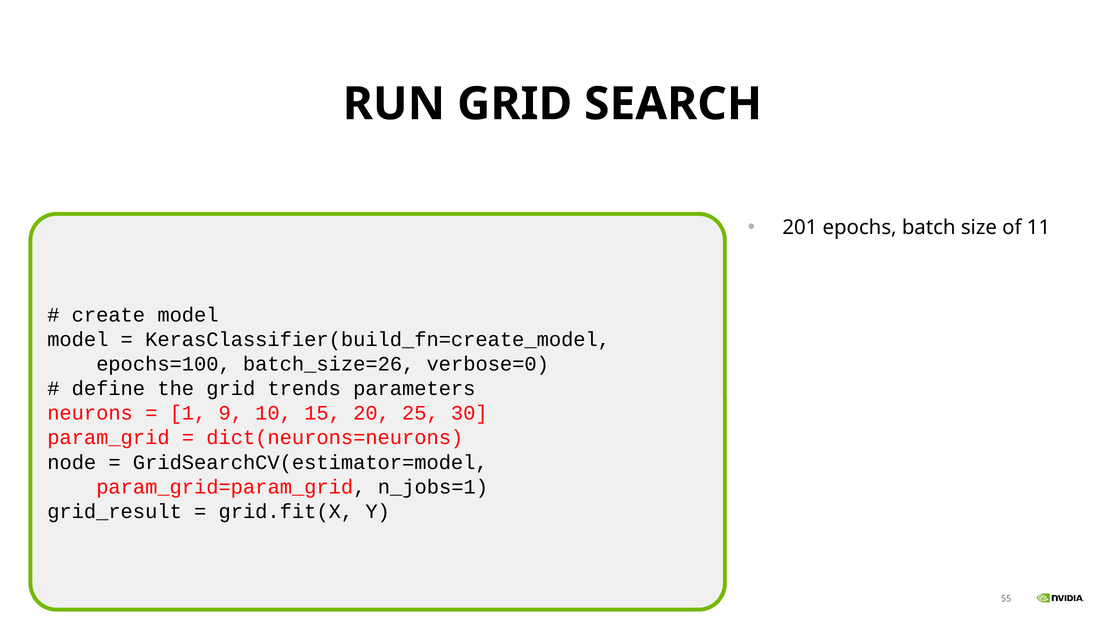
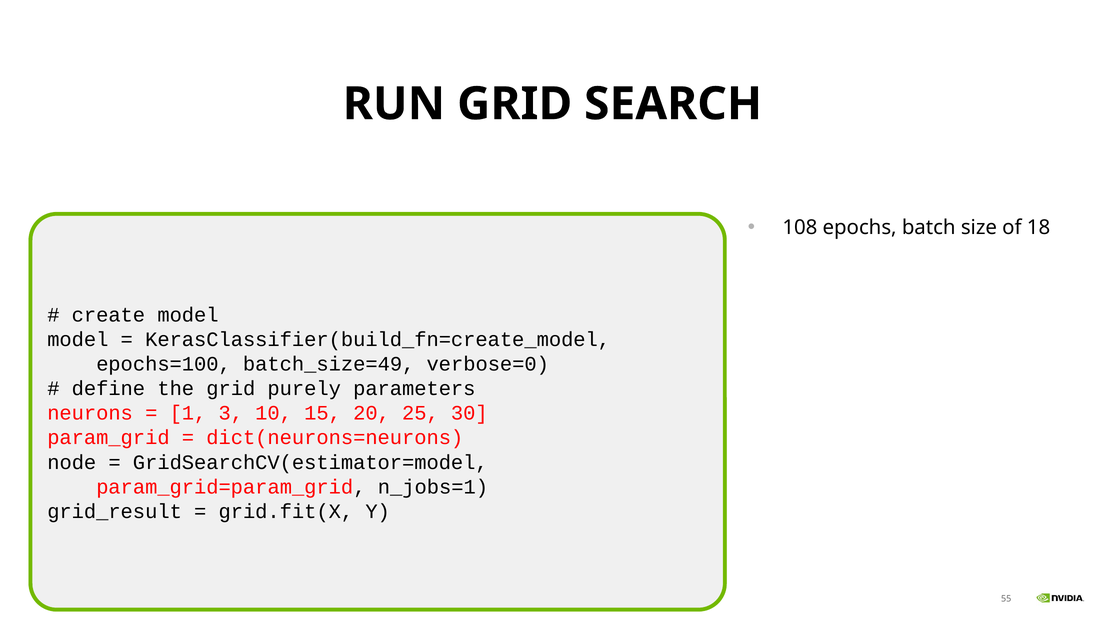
201: 201 -> 108
11: 11 -> 18
batch_size=26: batch_size=26 -> batch_size=49
trends: trends -> purely
9: 9 -> 3
